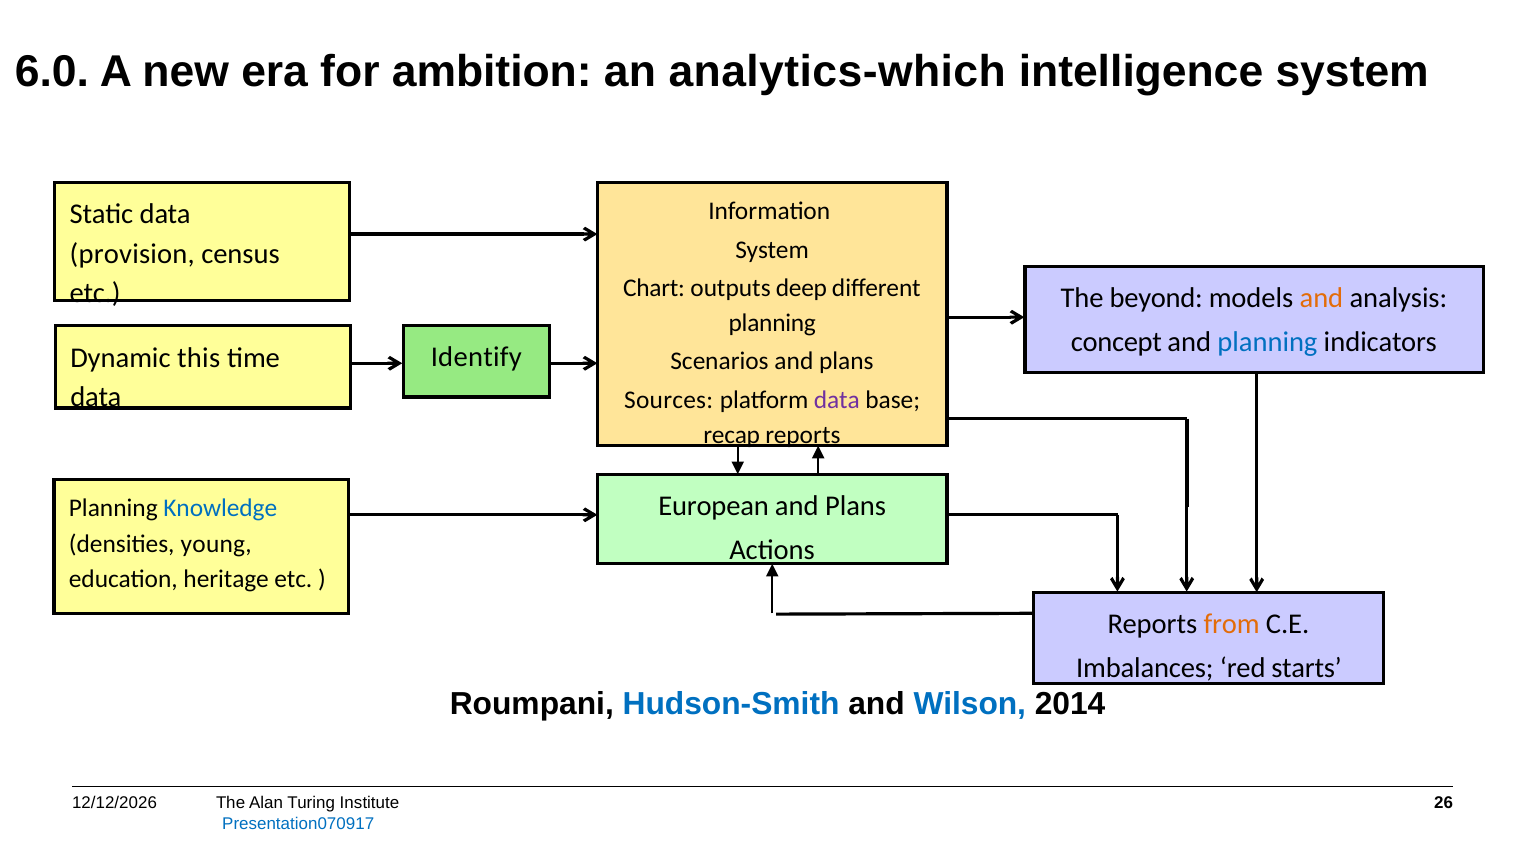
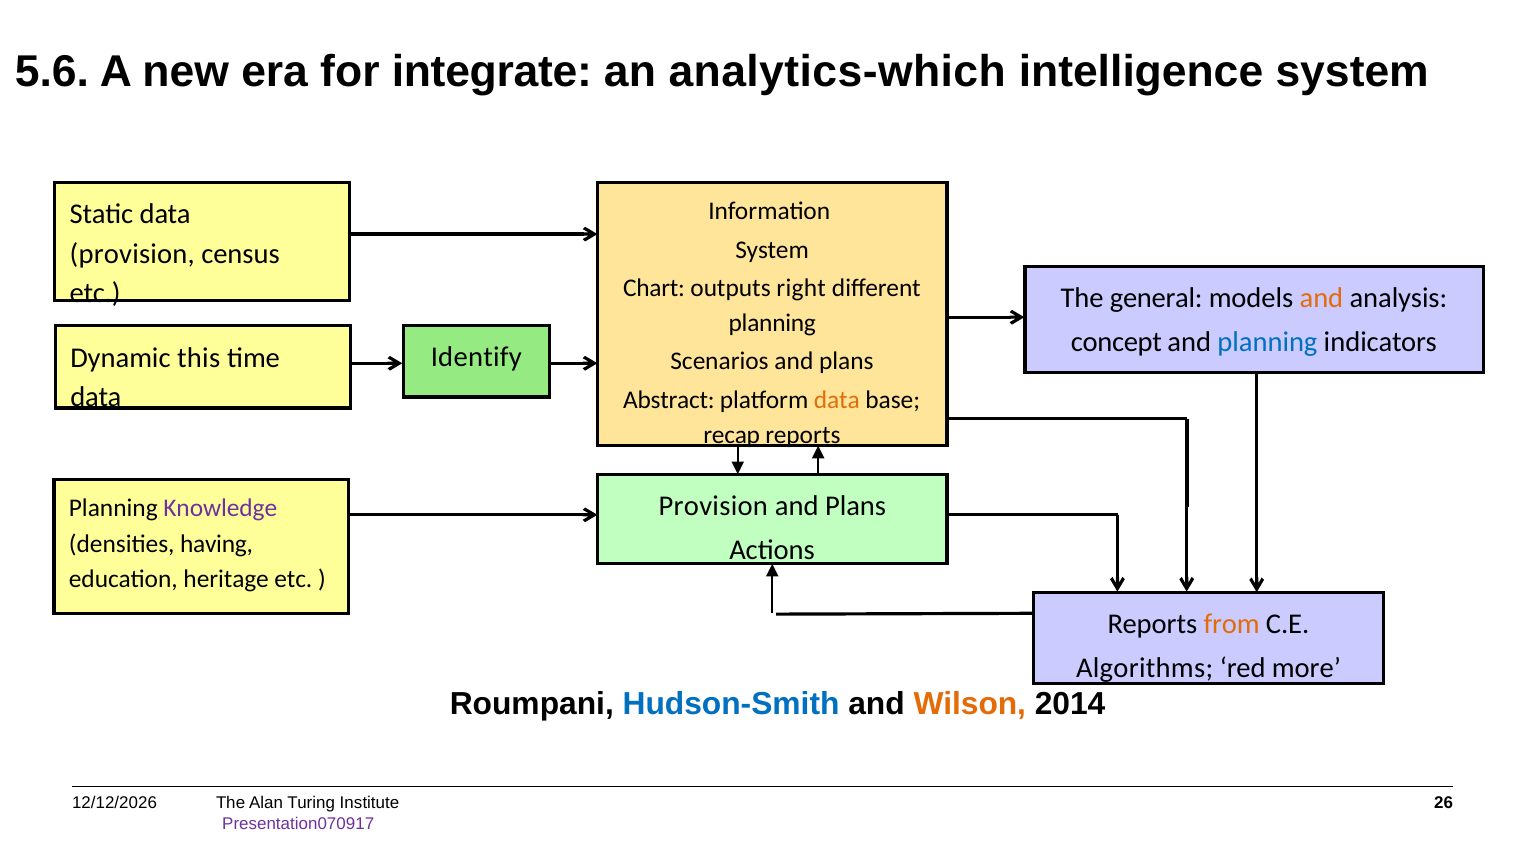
6.0: 6.0 -> 5.6
ambition: ambition -> integrate
deep: deep -> right
beyond: beyond -> general
Sources: Sources -> Abstract
data at (837, 400) colour: purple -> orange
European at (714, 506): European -> Provision
Knowledge colour: blue -> purple
young: young -> having
Imbalances: Imbalances -> Algorithms
starts: starts -> more
Wilson colour: blue -> orange
Presentation070917 colour: blue -> purple
